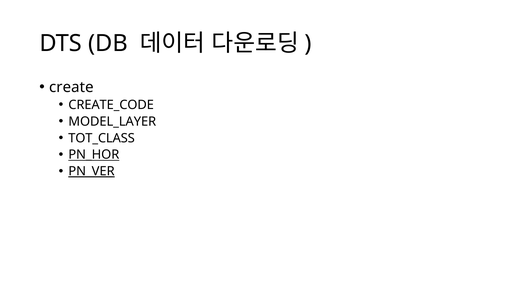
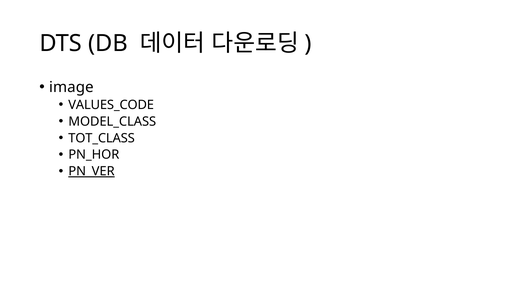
create: create -> image
CREATE_CODE: CREATE_CODE -> VALUES_CODE
MODEL_LAYER: MODEL_LAYER -> MODEL_CLASS
PN_HOR underline: present -> none
